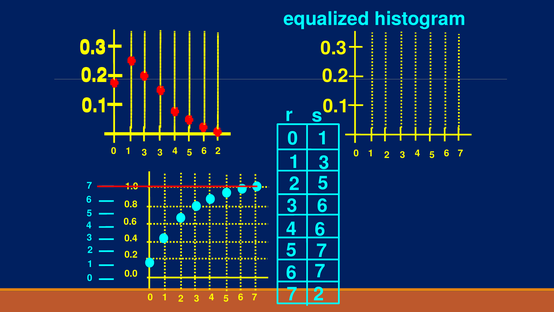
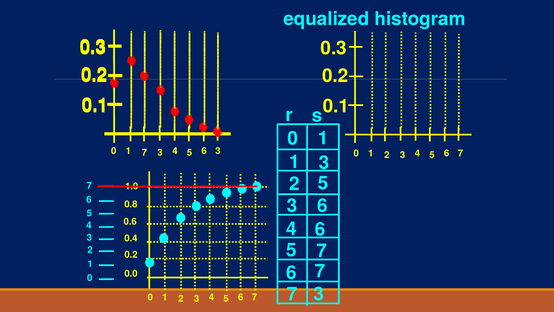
1 3: 3 -> 7
6 2: 2 -> 3
2 at (319, 294): 2 -> 3
